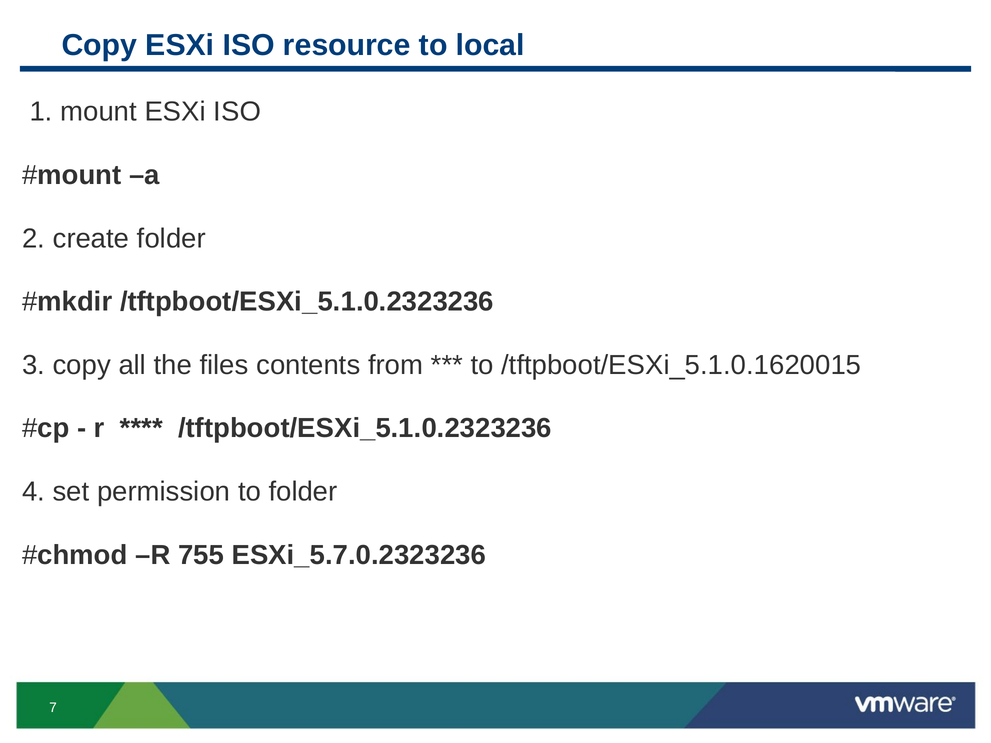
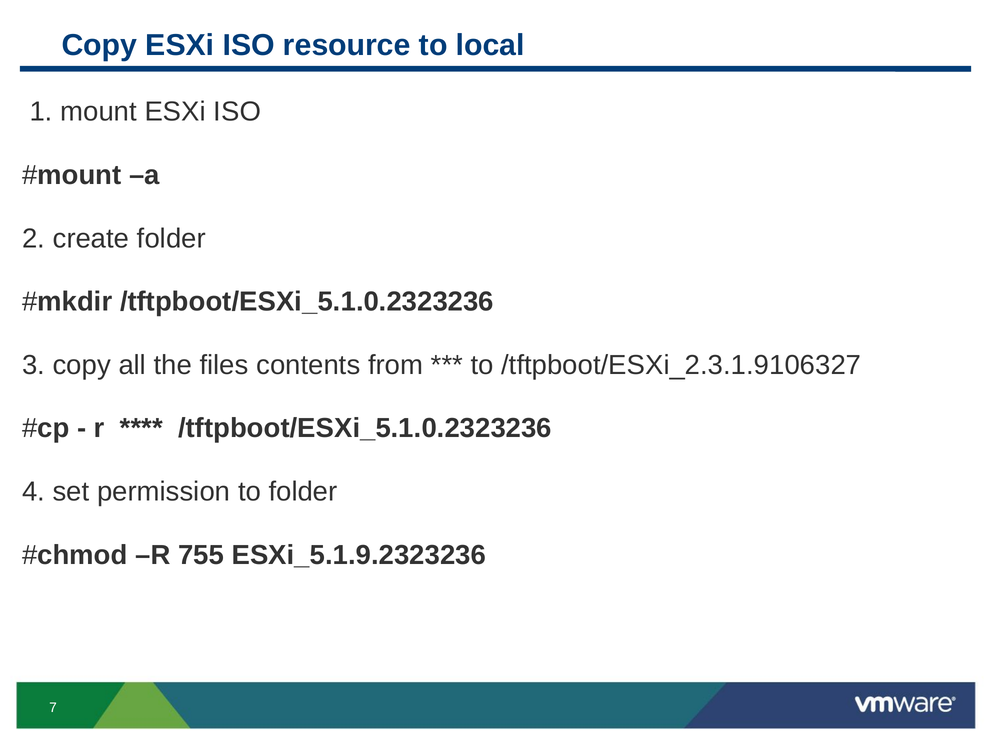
/tftpboot/ESXi_5.1.0.1620015: /tftpboot/ESXi_5.1.0.1620015 -> /tftpboot/ESXi_2.3.1.9106327
ESXi_5.7.0.2323236: ESXi_5.7.0.2323236 -> ESXi_5.1.9.2323236
